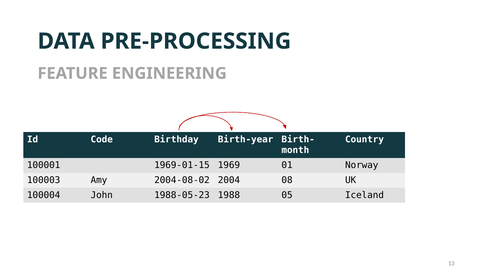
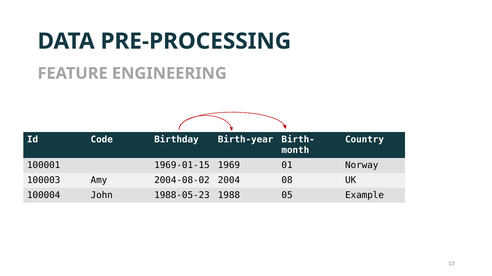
Iceland: Iceland -> Example
